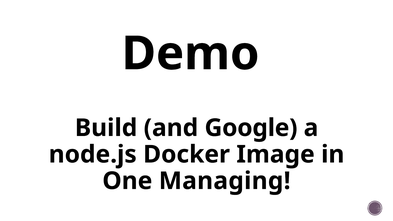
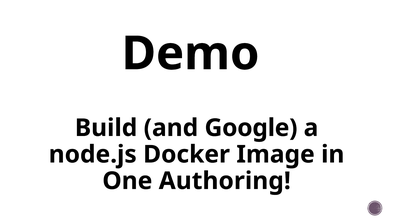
Managing: Managing -> Authoring
